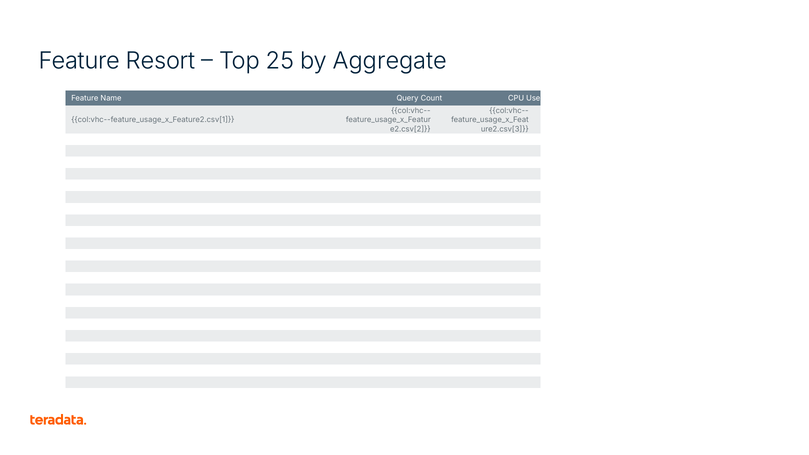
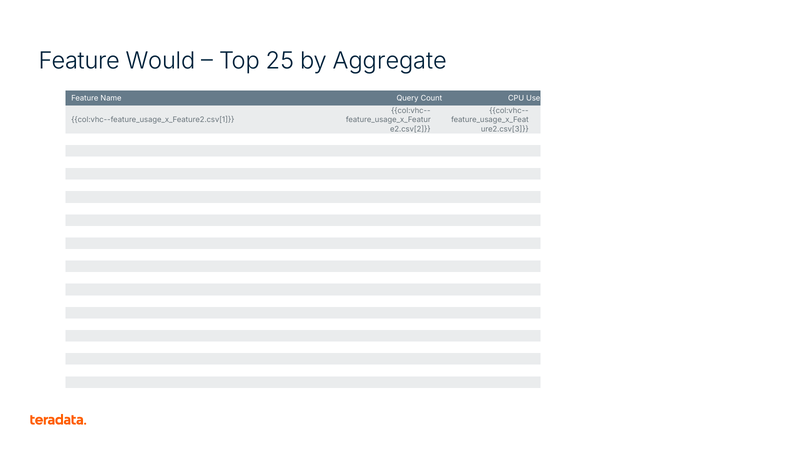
Resort: Resort -> Would
